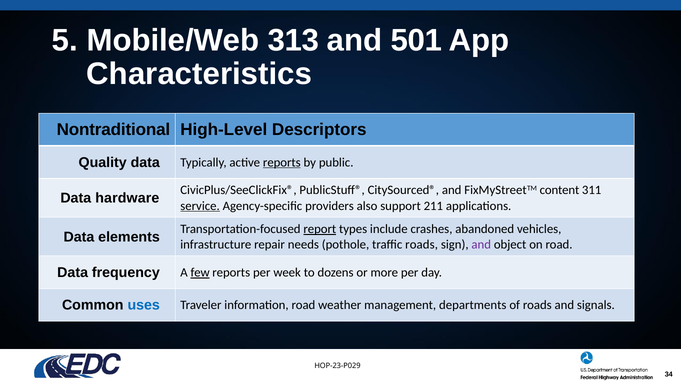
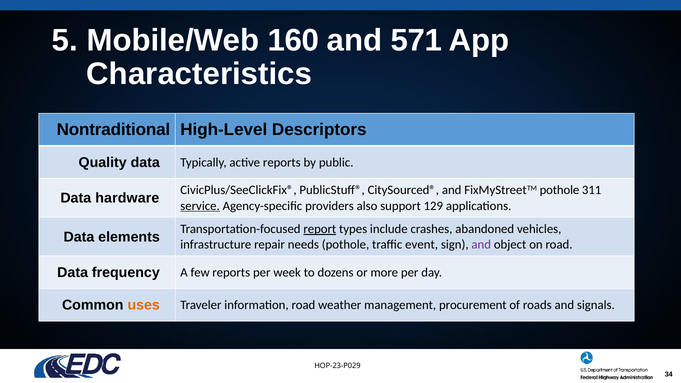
313: 313 -> 160
501: 501 -> 571
reports at (282, 162) underline: present -> none
FixMyStreetTM content: content -> pothole
211: 211 -> 129
traffic roads: roads -> event
few underline: present -> none
uses colour: blue -> orange
departments: departments -> procurement
